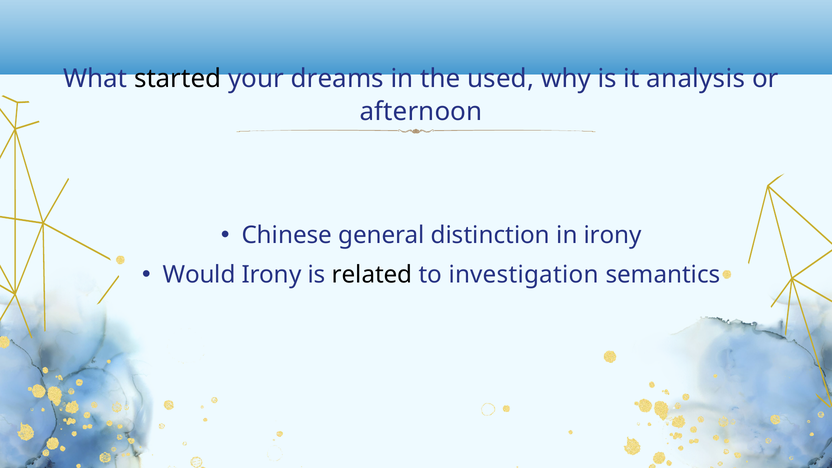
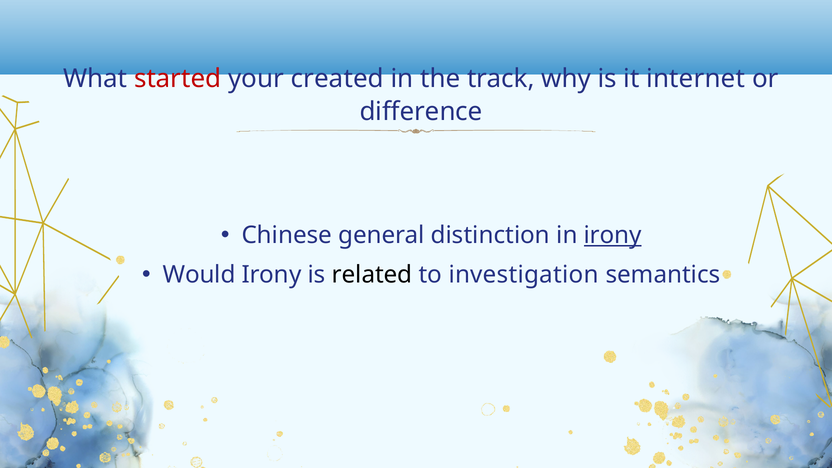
started colour: black -> red
dreams: dreams -> created
used: used -> track
analysis: analysis -> internet
afternoon: afternoon -> difference
irony at (613, 235) underline: none -> present
